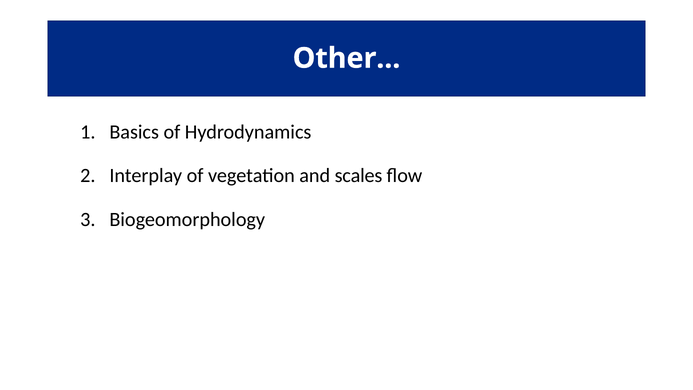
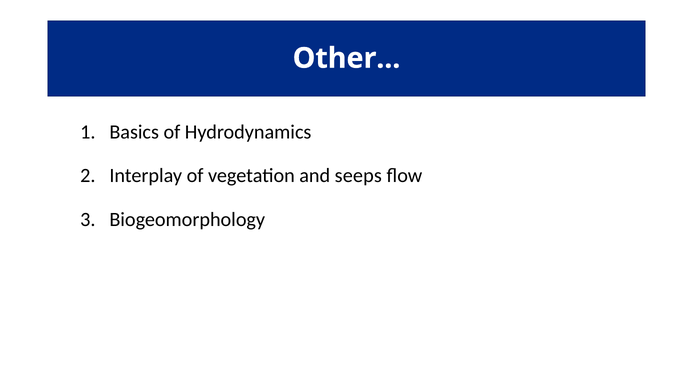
scales: scales -> seeps
